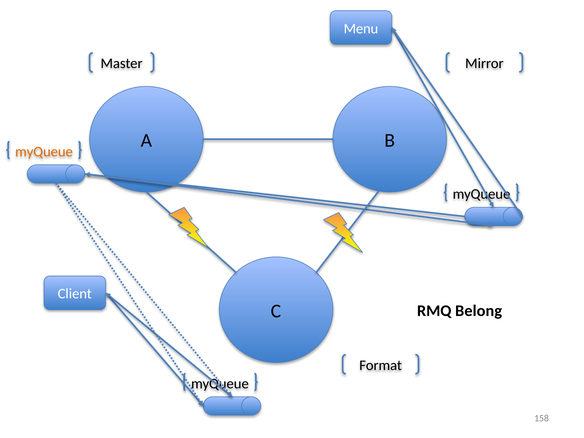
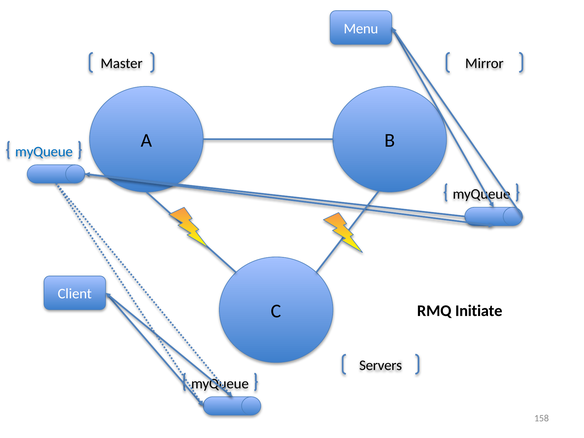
myQueue at (44, 152) colour: orange -> blue
Belong: Belong -> Initiate
Format: Format -> Servers
